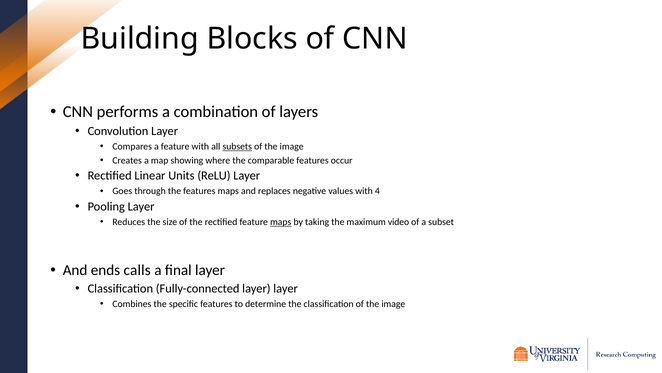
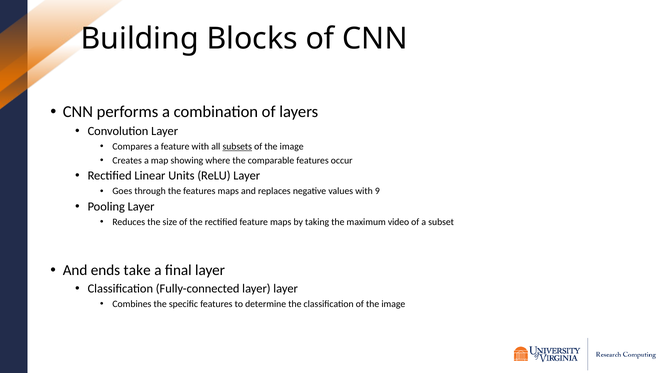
4: 4 -> 9
maps at (281, 222) underline: present -> none
calls: calls -> take
